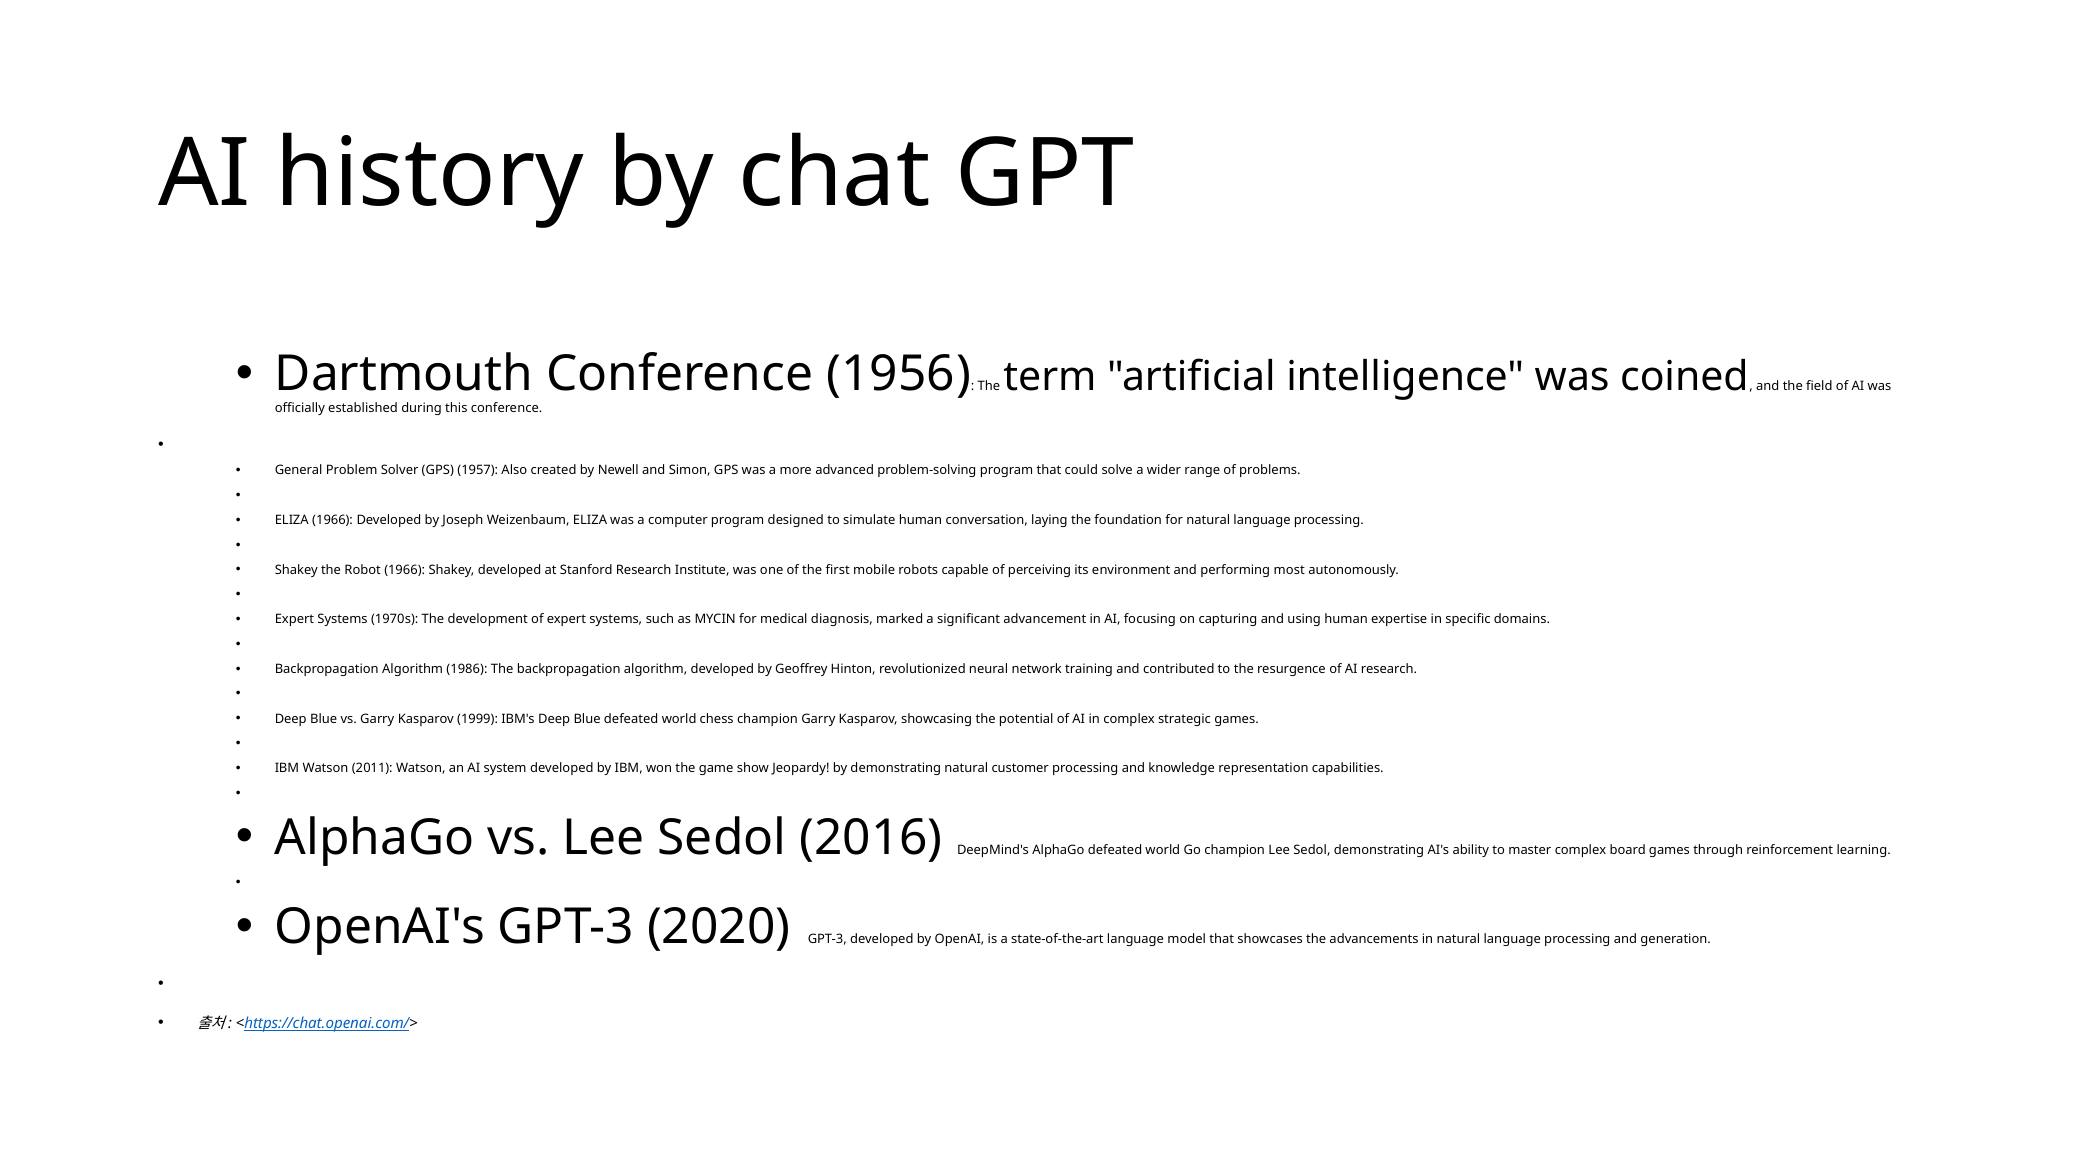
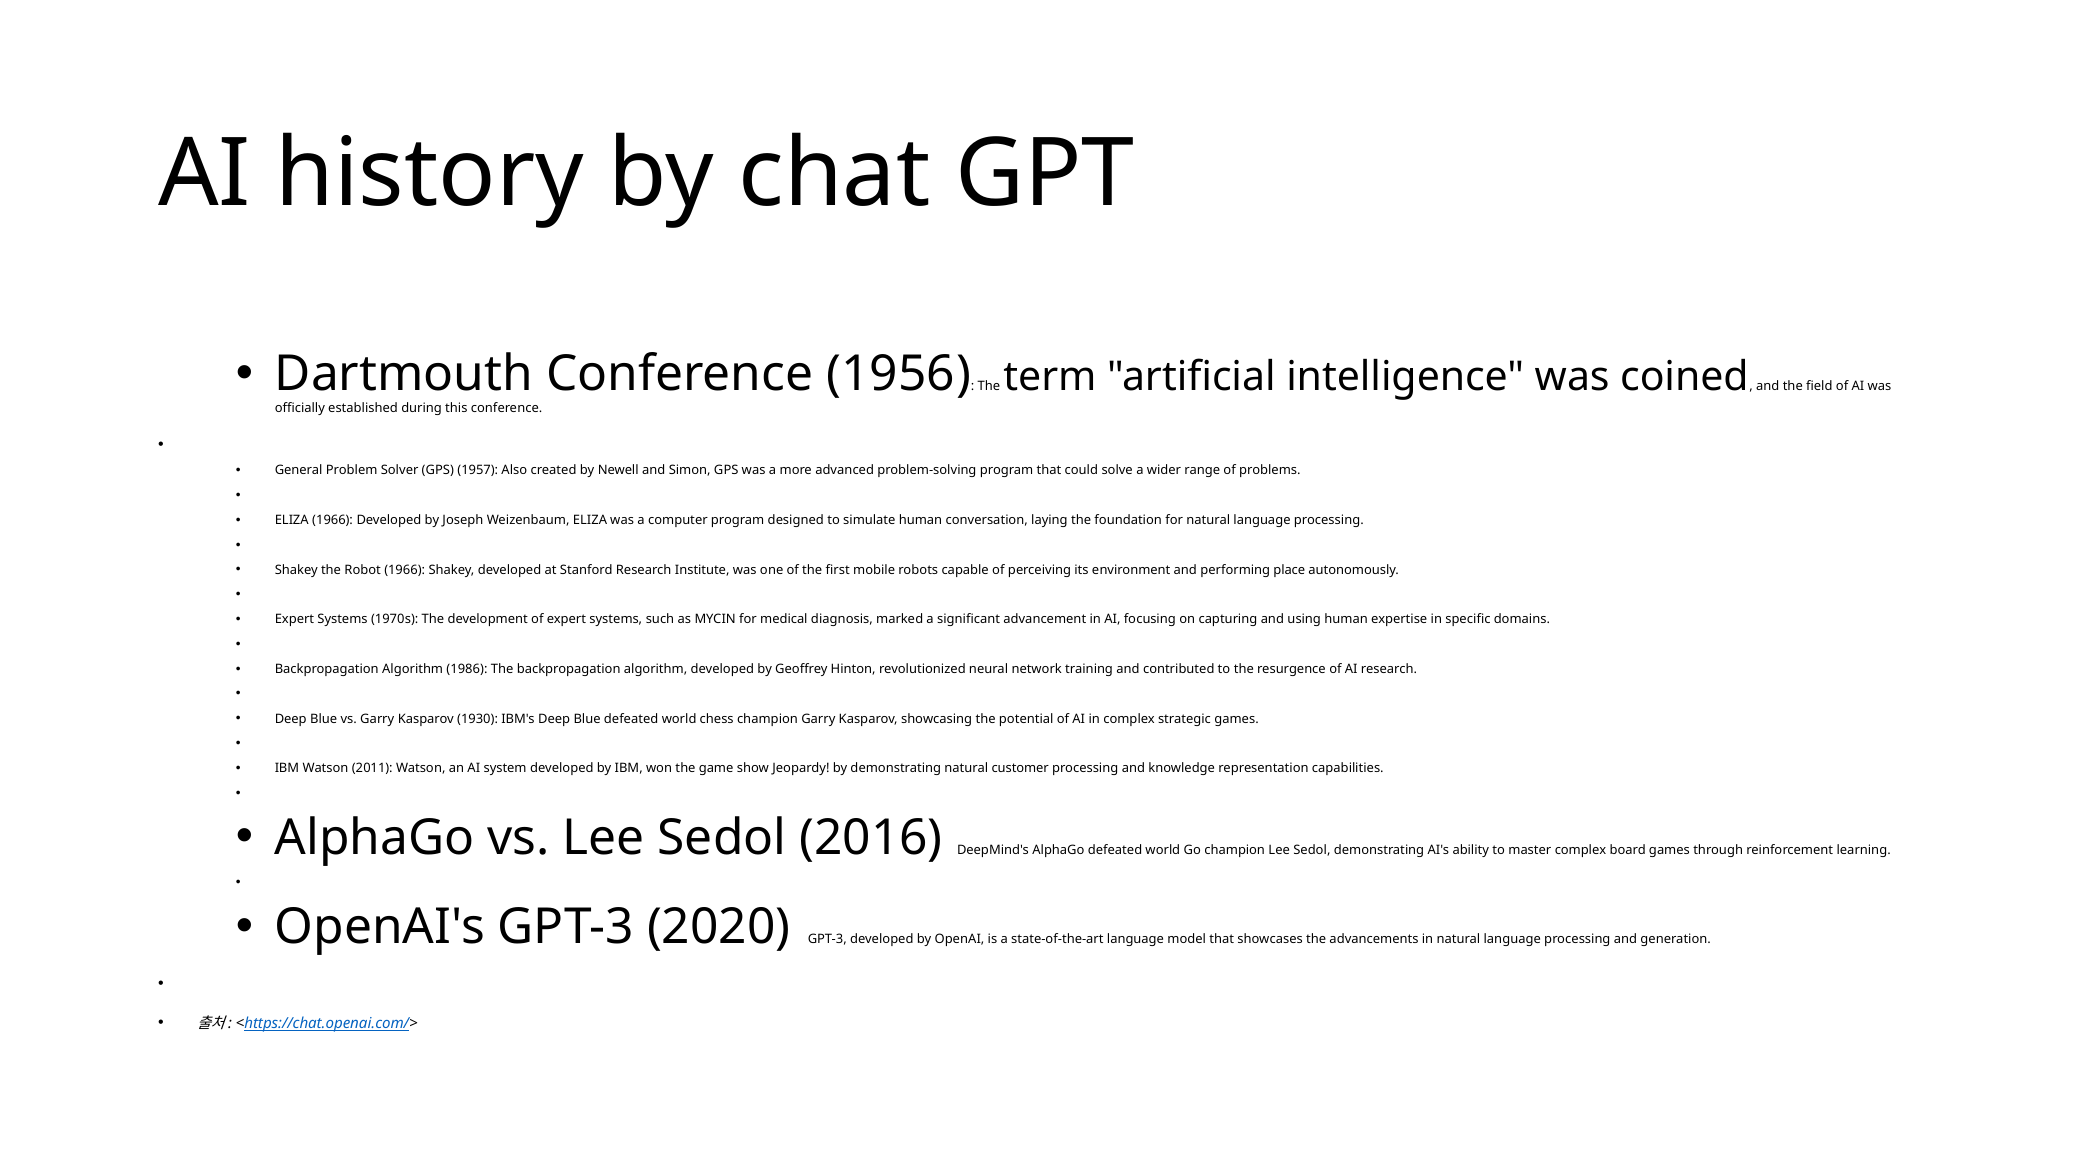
most: most -> place
1999: 1999 -> 1930
